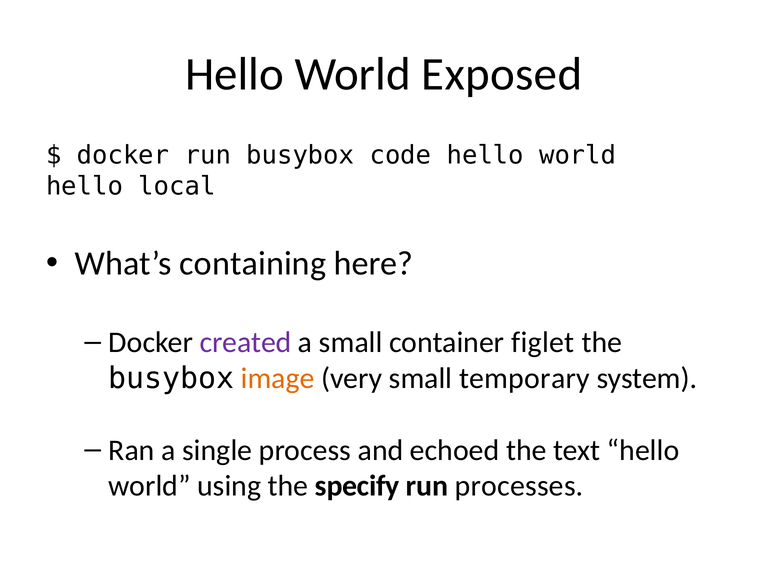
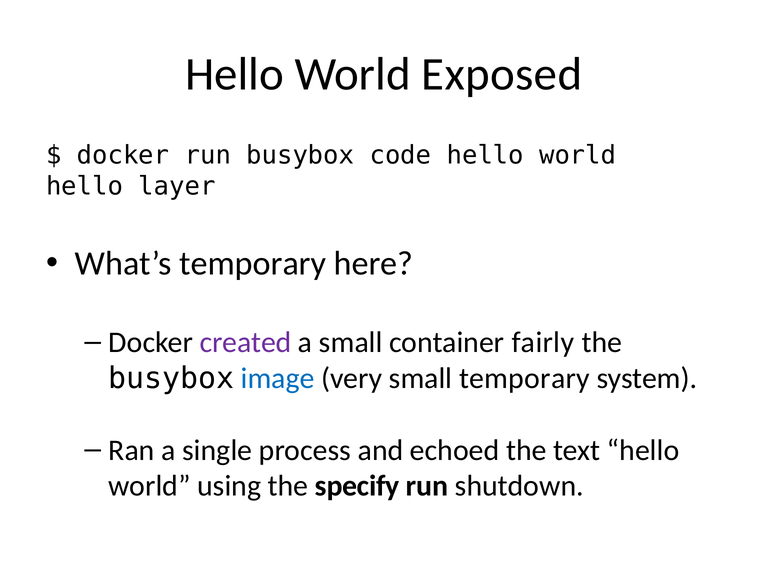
local: local -> layer
What’s containing: containing -> temporary
figlet: figlet -> fairly
image colour: orange -> blue
processes: processes -> shutdown
